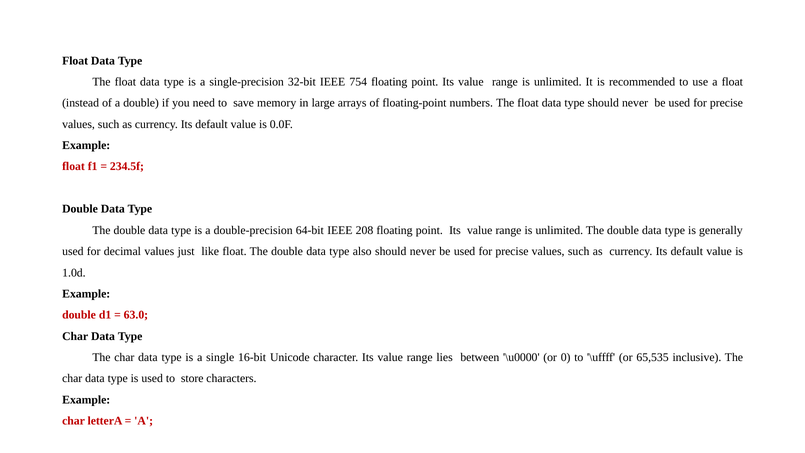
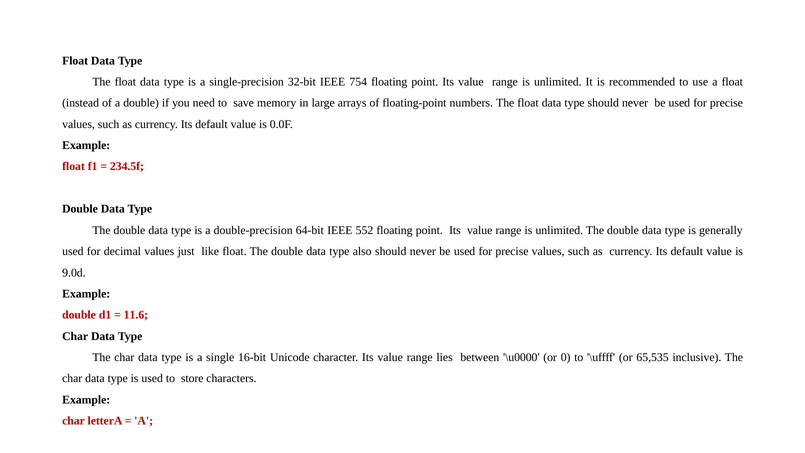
208: 208 -> 552
1.0d: 1.0d -> 9.0d
63.0: 63.0 -> 11.6
